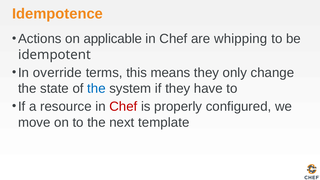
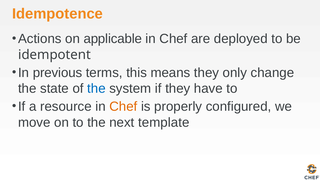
whipping: whipping -> deployed
override: override -> previous
Chef at (123, 106) colour: red -> orange
